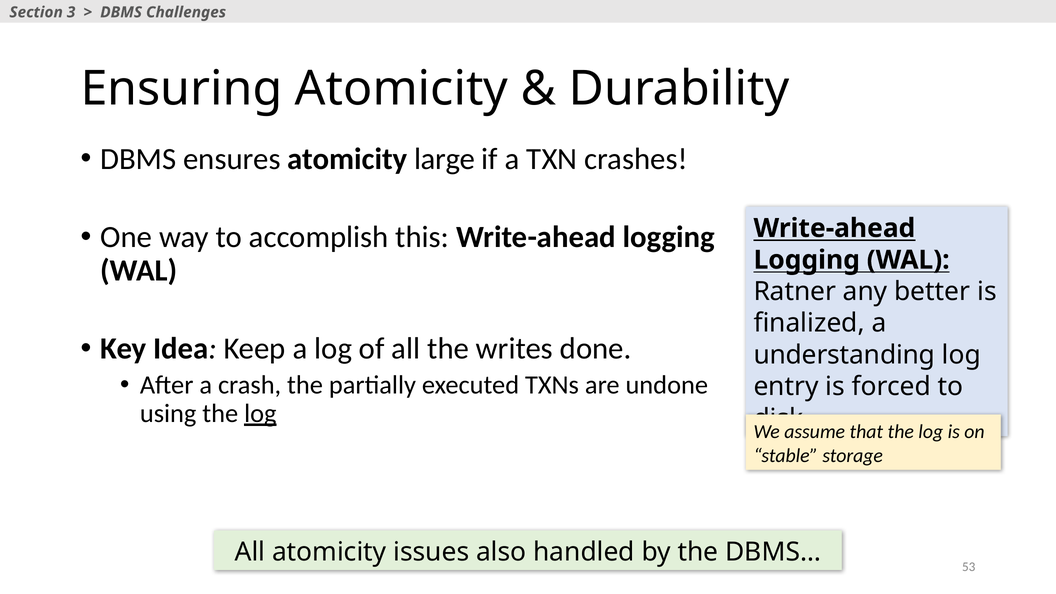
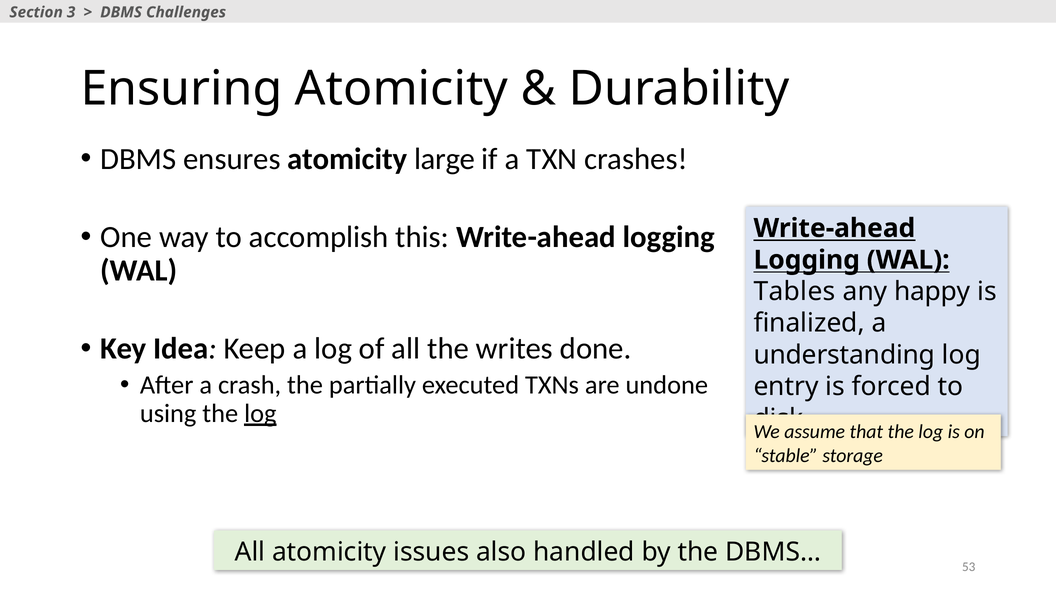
Ratner: Ratner -> Tables
better: better -> happy
